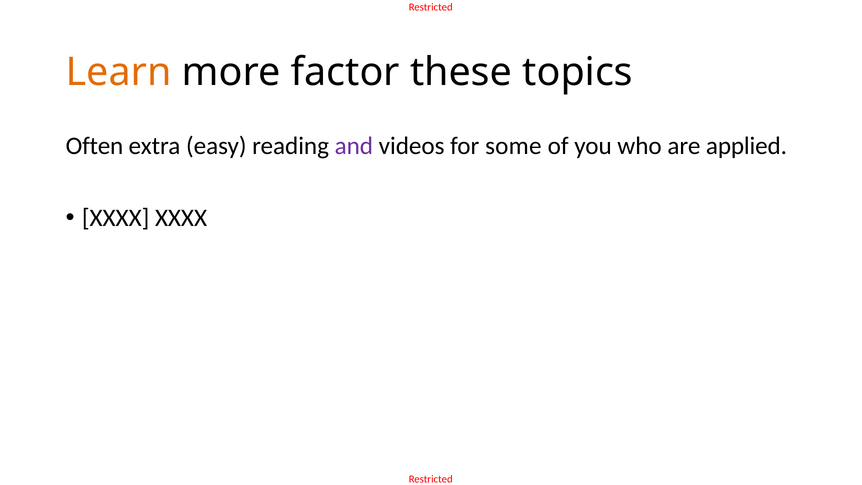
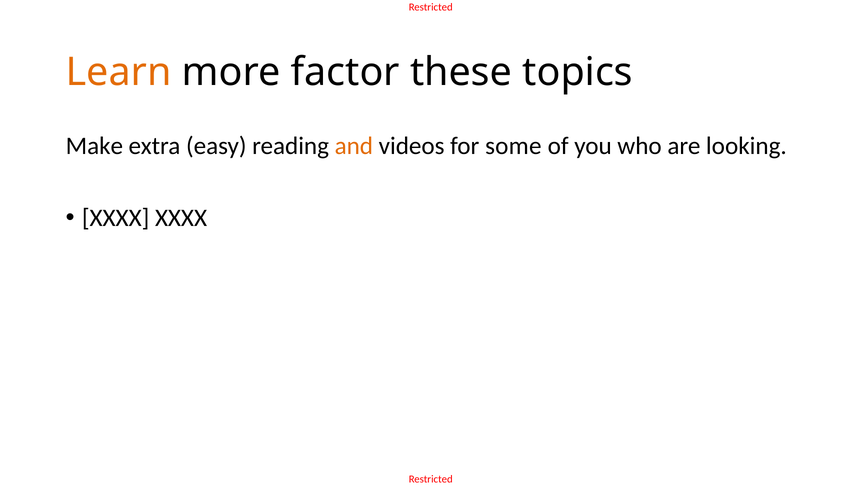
Often: Often -> Make
and colour: purple -> orange
applied: applied -> looking
